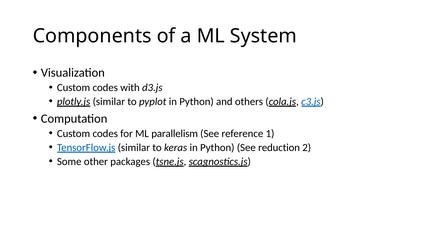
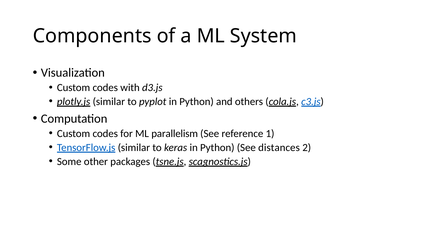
reduction: reduction -> distances
